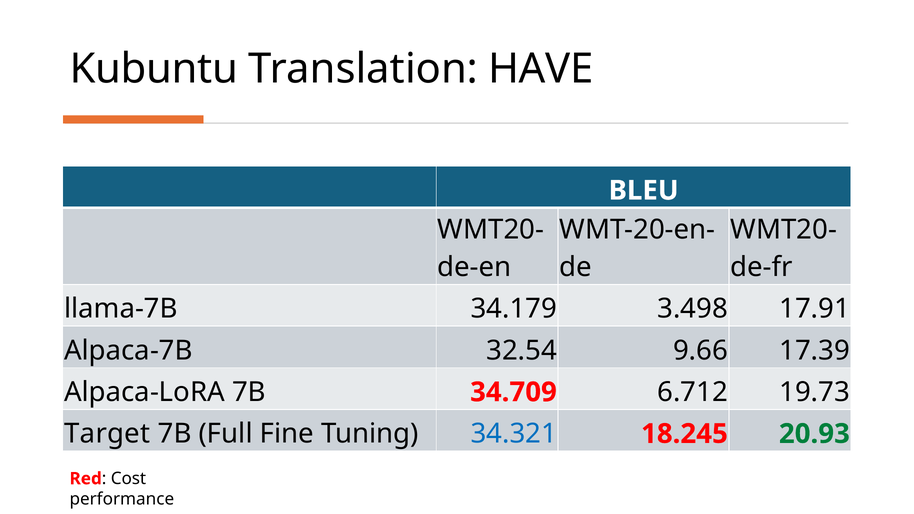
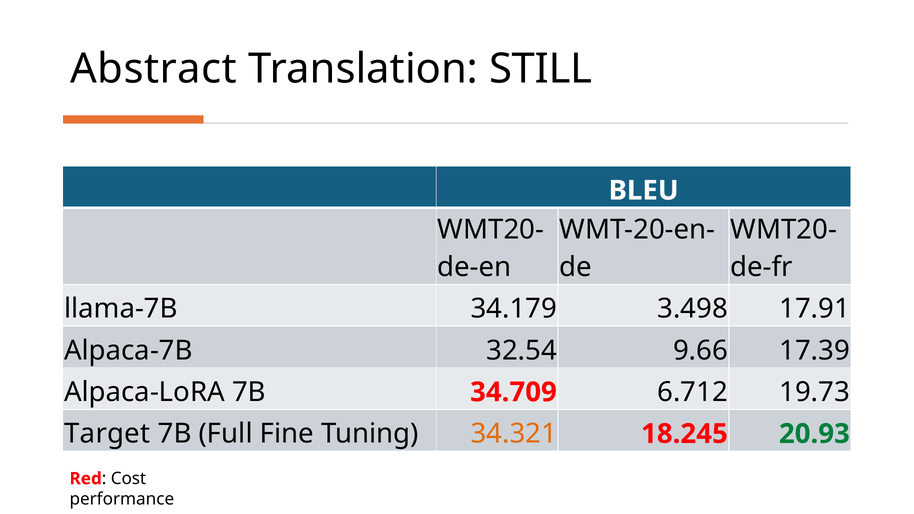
Kubuntu: Kubuntu -> Abstract
HAVE: HAVE -> STILL
34.321 colour: blue -> orange
